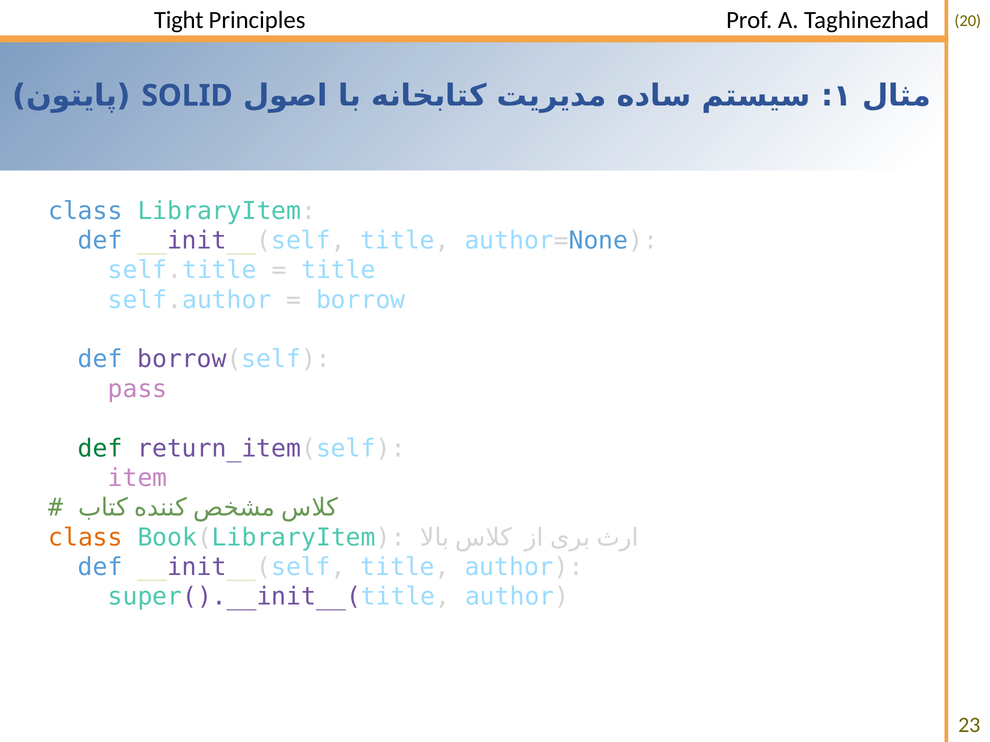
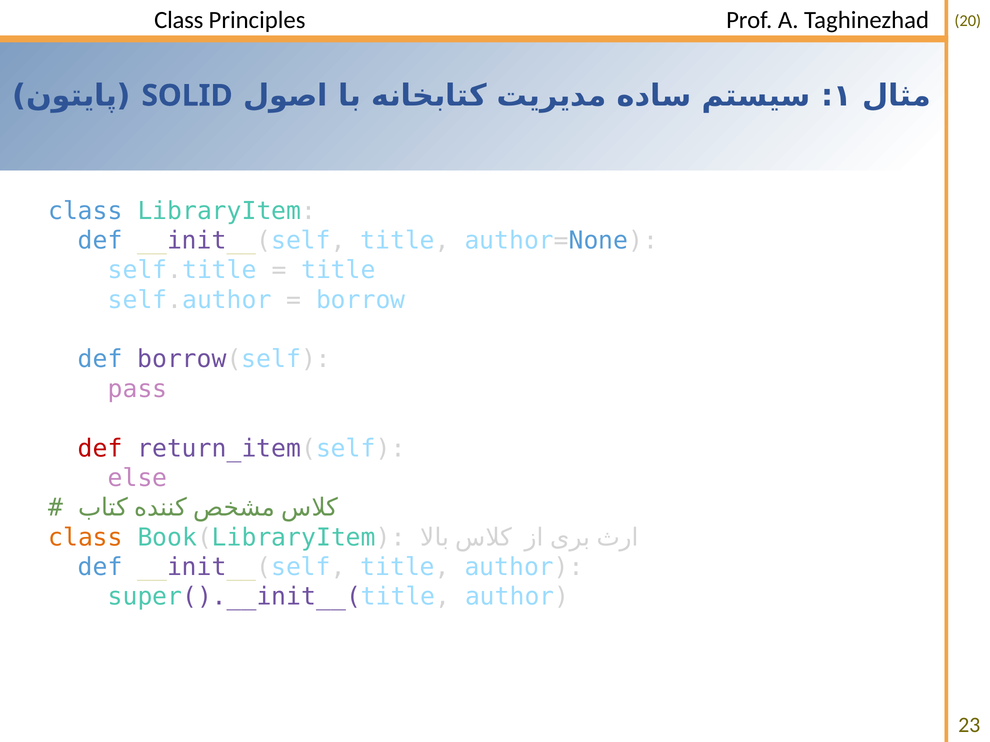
Tight at (179, 20): Tight -> Class
def at (100, 449) colour: green -> red
item: item -> else
